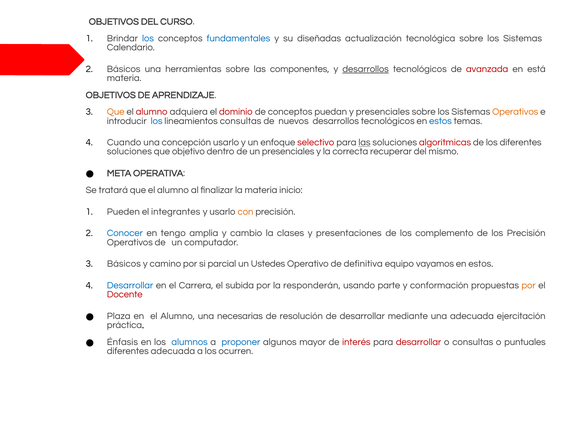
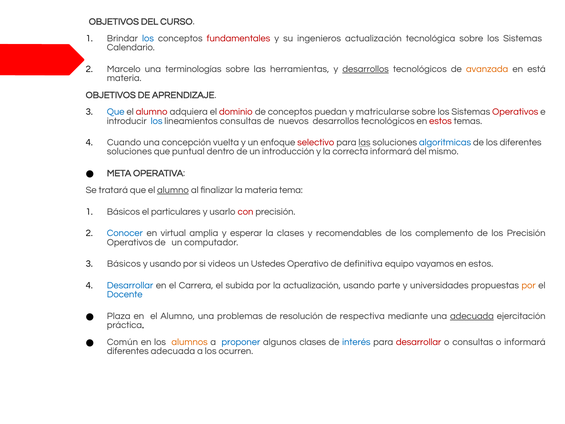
fundamentales colour: blue -> red
diseñadas: diseñadas -> ingenieros
Básicos at (124, 69): Básicos -> Marcelo
herramientas: herramientas -> terminologías
componentes: componentes -> herramientas
avanzada colour: red -> orange
Que at (116, 112) colour: orange -> blue
y presenciales: presenciales -> matricularse
Operativos at (515, 112) colour: orange -> red
estos at (440, 121) colour: blue -> red
concepción usarlo: usarlo -> vuelta
algoritmicas colour: red -> blue
objetivo: objetivo -> puntual
un presenciales: presenciales -> introducción
correcta recuperar: recuperar -> informará
alumno at (173, 190) underline: none -> present
inicio: inicio -> tema
Pueden at (123, 211): Pueden -> Básicos
integrantes: integrantes -> particulares
con colour: orange -> red
tengo: tengo -> virtual
cambio: cambio -> esperar
presentaciones: presentaciones -> recomendables
y camino: camino -> usando
parcial: parcial -> videos
responderán: responderán -> actualización
conformación: conformación -> universidades
Docente colour: red -> blue
necesarias: necesarias -> problemas
de desarrollar: desarrollar -> respectiva
adecuada at (472, 316) underline: none -> present
Énfasis: Énfasis -> Común
alumnos colour: blue -> orange
algunos mayor: mayor -> clases
interés colour: red -> blue
o puntuales: puntuales -> informará
